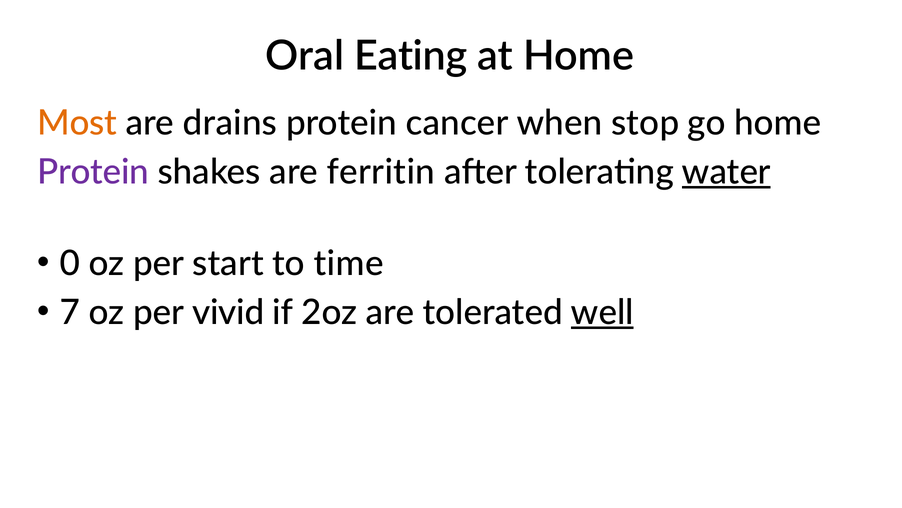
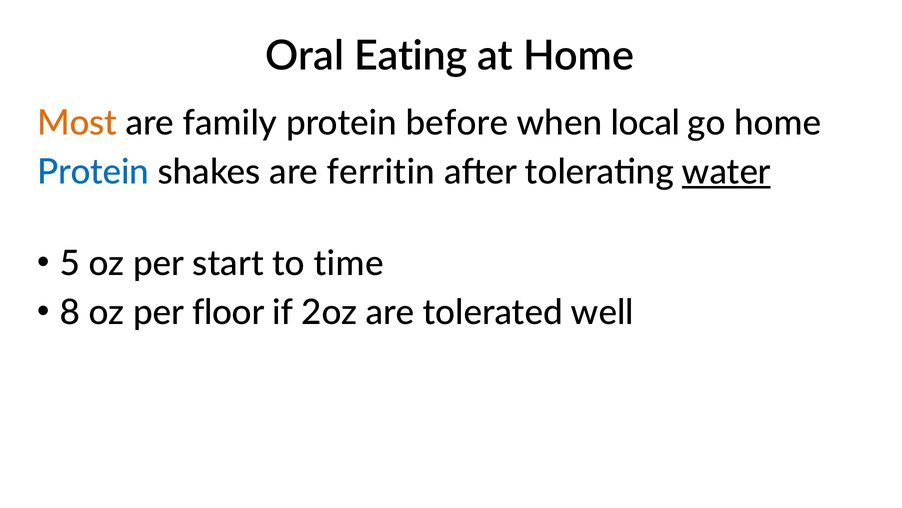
drains: drains -> family
cancer: cancer -> before
stop: stop -> local
Protein at (93, 172) colour: purple -> blue
0: 0 -> 5
7: 7 -> 8
vivid: vivid -> floor
well underline: present -> none
